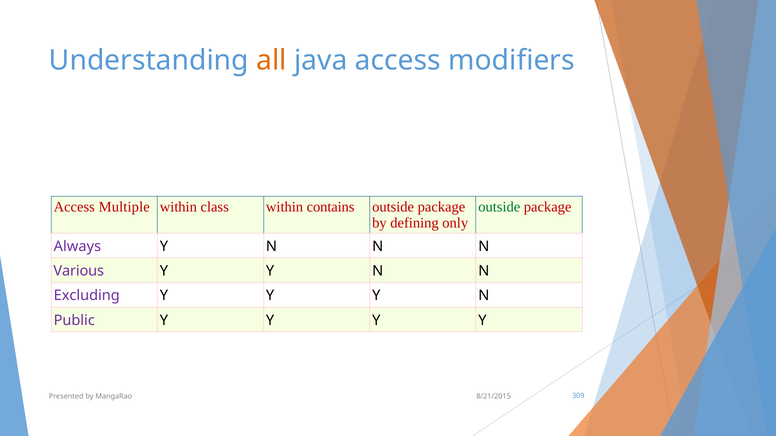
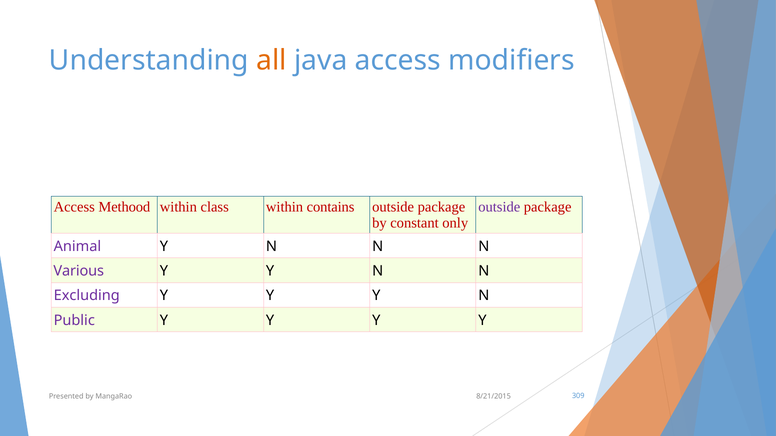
Multiple: Multiple -> Methood
outside at (499, 207) colour: green -> purple
defining: defining -> constant
Always: Always -> Animal
